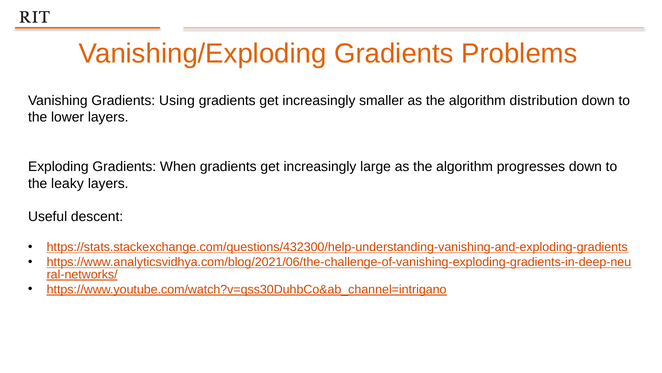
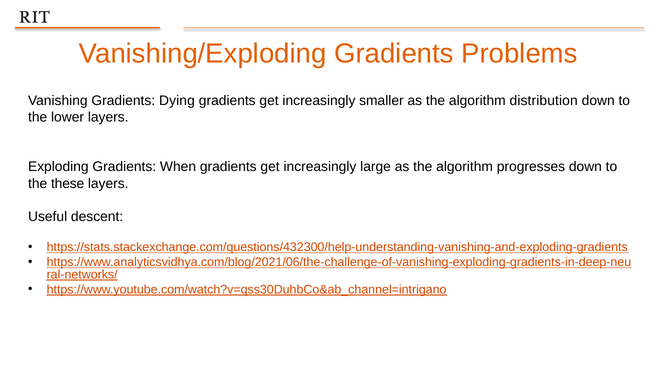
Using: Using -> Dying
leaky: leaky -> these
